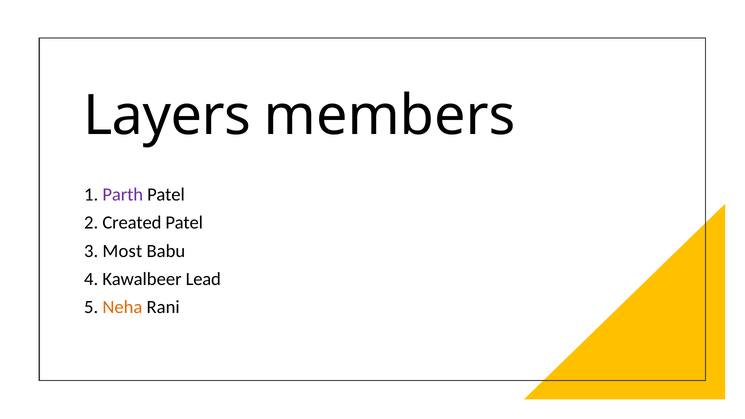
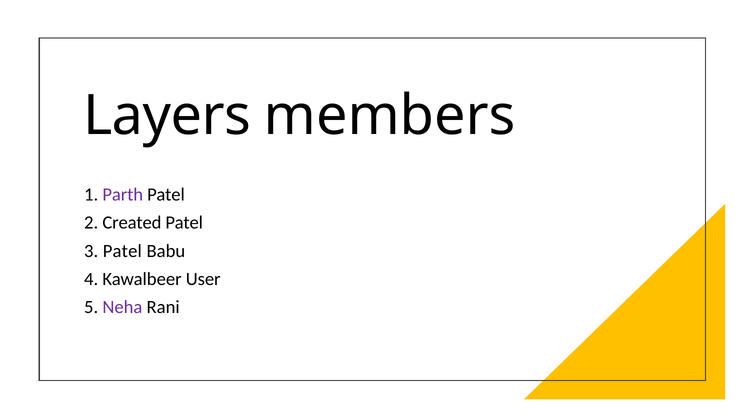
3 Most: Most -> Patel
Lead: Lead -> User
Neha colour: orange -> purple
